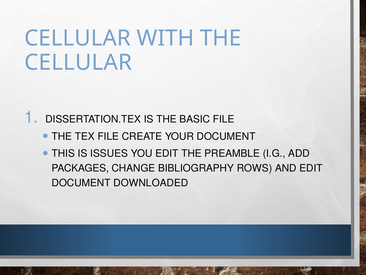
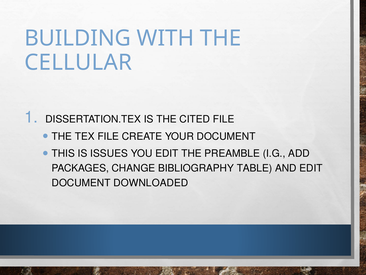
CELLULAR at (78, 38): CELLULAR -> BUILDING
BASIC: BASIC -> CITED
ROWS: ROWS -> TABLE
